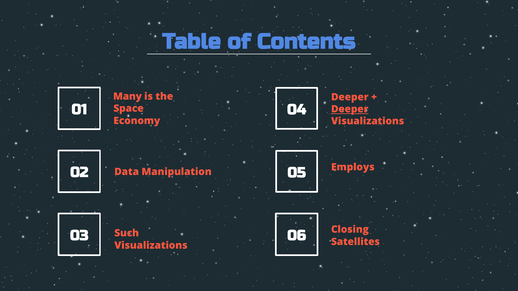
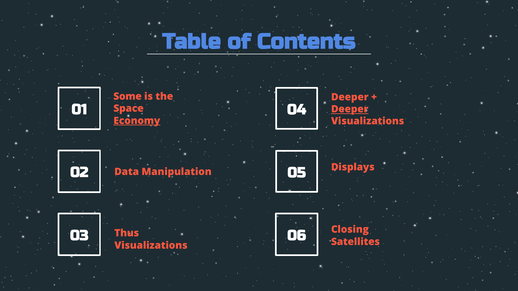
Many: Many -> Some
Economy underline: none -> present
Employs: Employs -> Displays
Such: Such -> Thus
